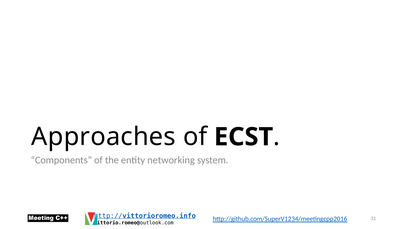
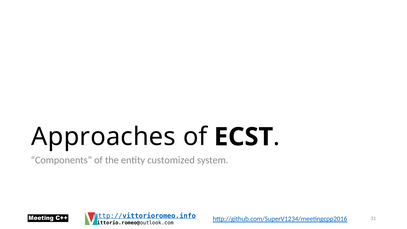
networking: networking -> customized
